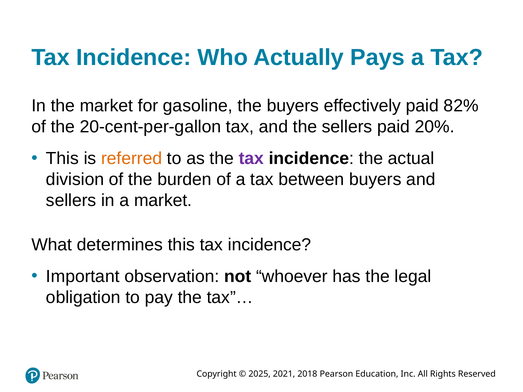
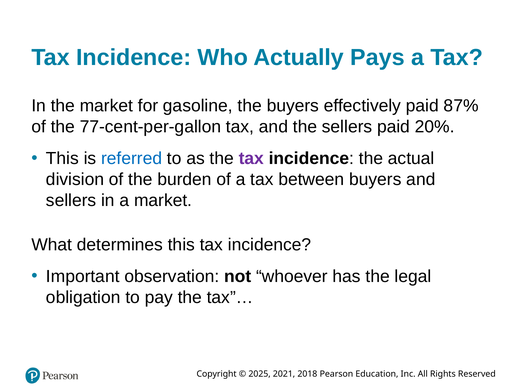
82%: 82% -> 87%
20-cent-per-gallon: 20-cent-per-gallon -> 77-cent-per-gallon
referred colour: orange -> blue
